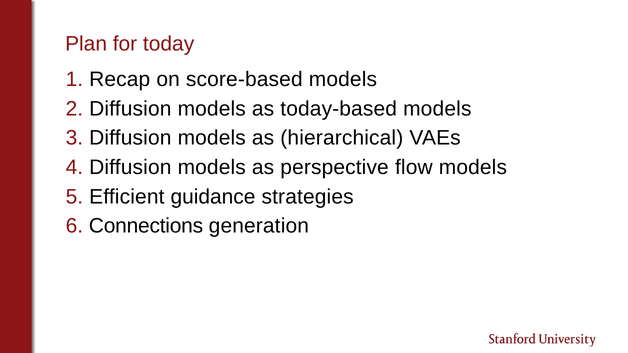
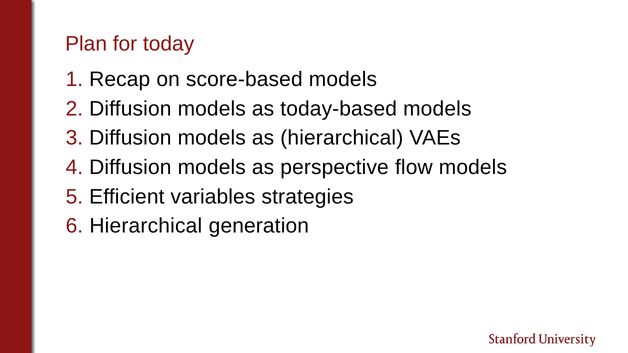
guidance: guidance -> variables
Connections at (146, 226): Connections -> Hierarchical
